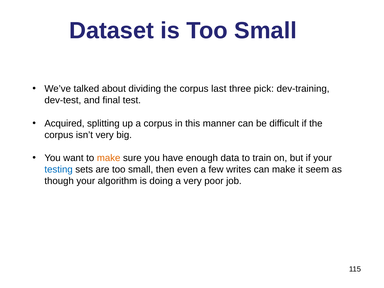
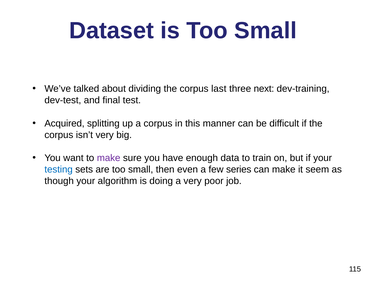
pick: pick -> next
make at (109, 158) colour: orange -> purple
writes: writes -> series
